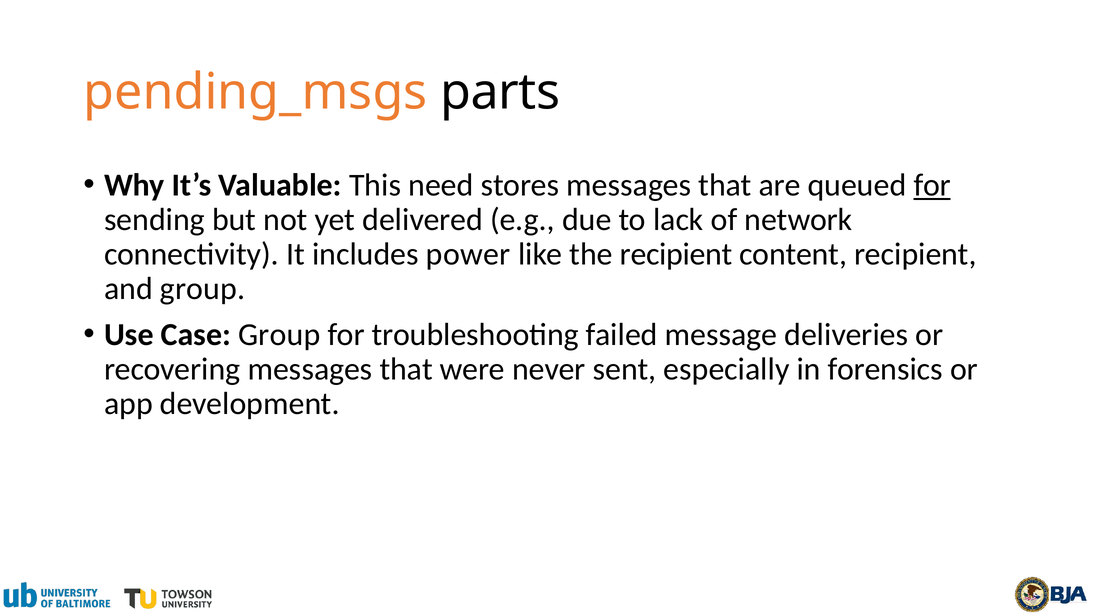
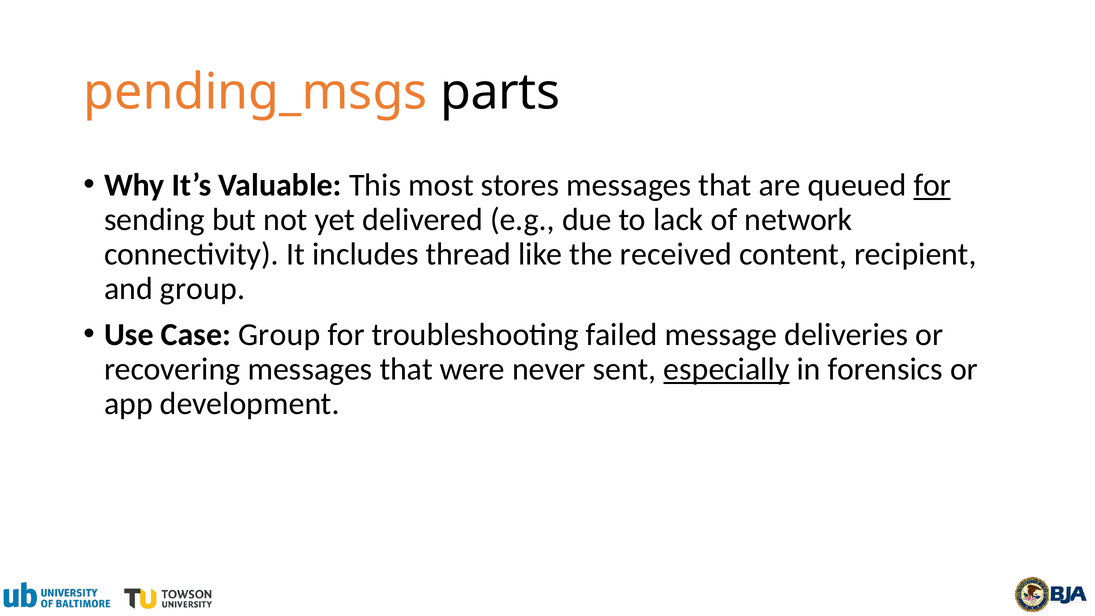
need: need -> most
power: power -> thread
the recipient: recipient -> received
especially underline: none -> present
